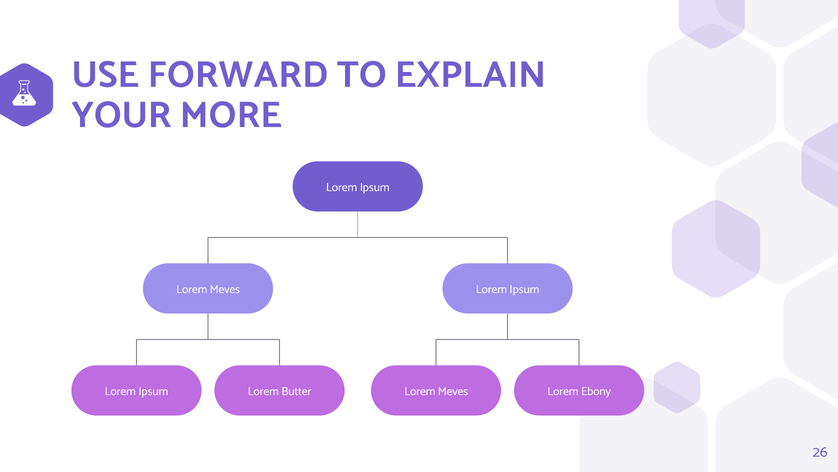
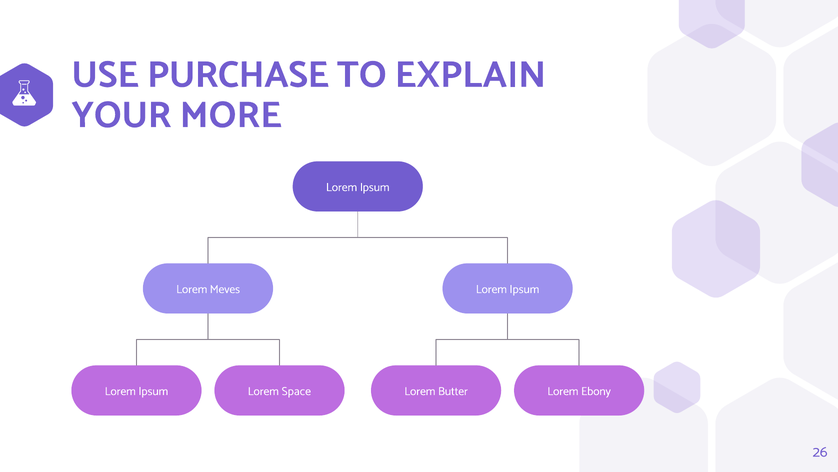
FORWARD: FORWARD -> PURCHASE
Butter: Butter -> Space
Meves at (453, 391): Meves -> Butter
